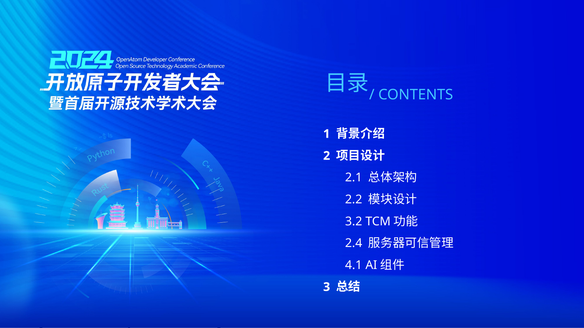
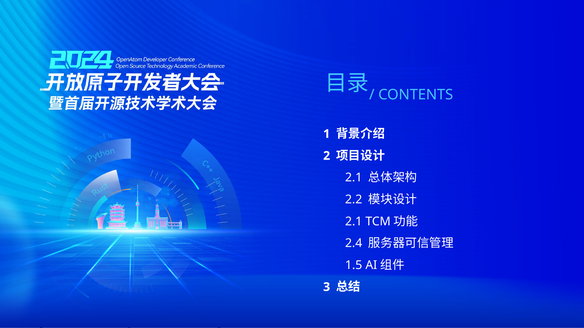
3.2 at (354, 222): 3.2 -> 2.1
4.1: 4.1 -> 1.5
